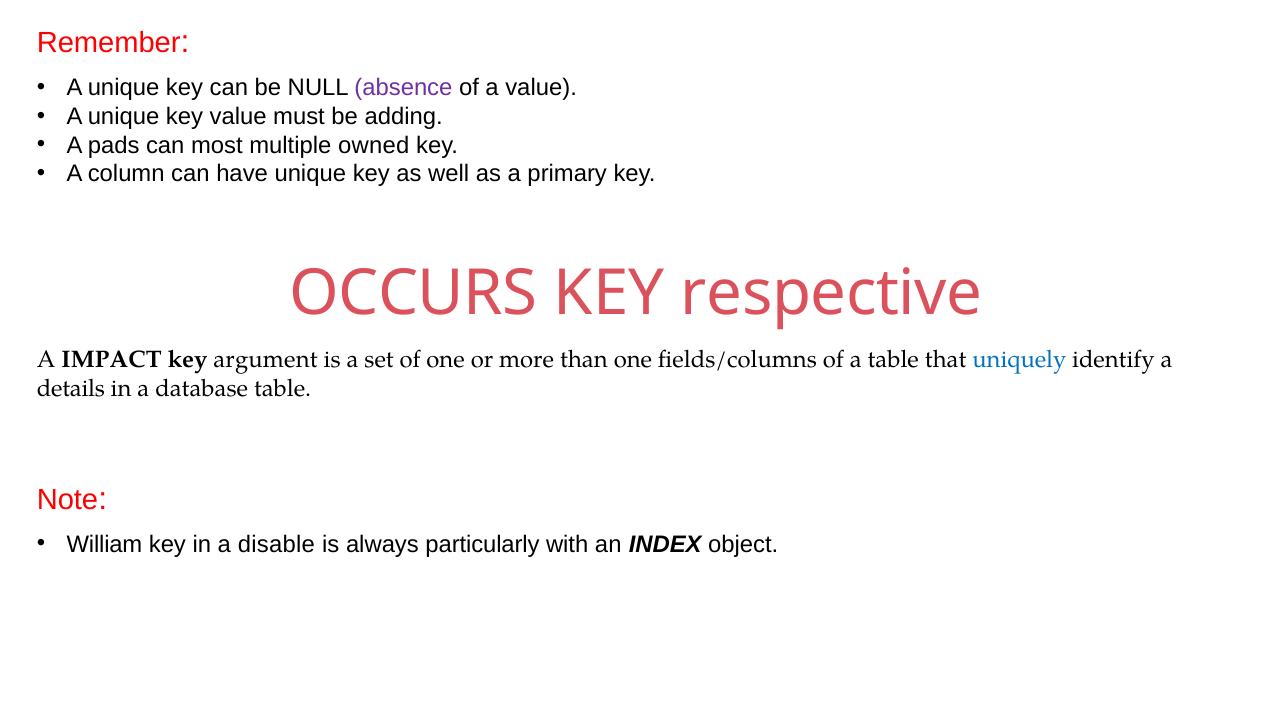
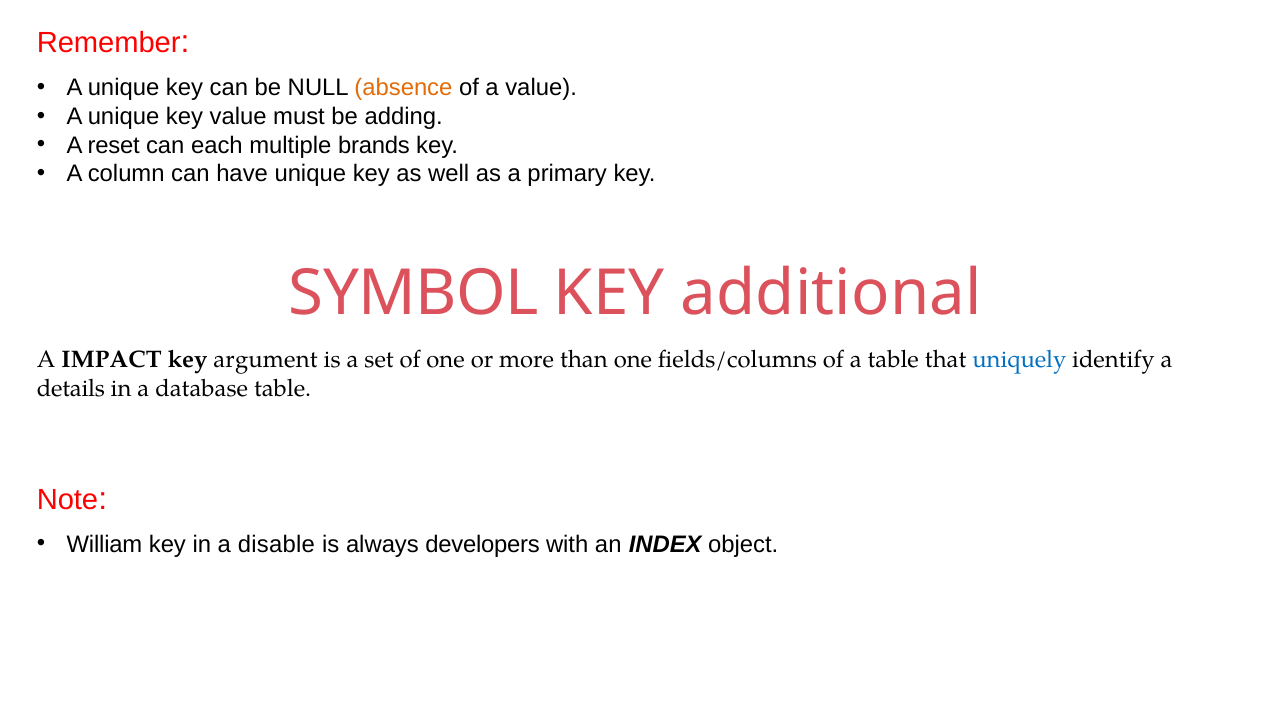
absence colour: purple -> orange
pads: pads -> reset
most: most -> each
owned: owned -> brands
OCCURS: OCCURS -> SYMBOL
respective: respective -> additional
particularly: particularly -> developers
